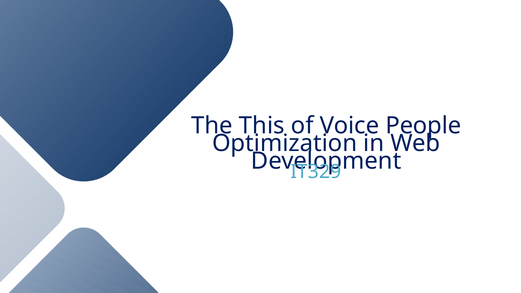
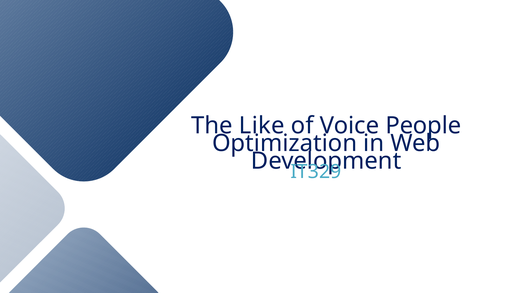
This: This -> Like
